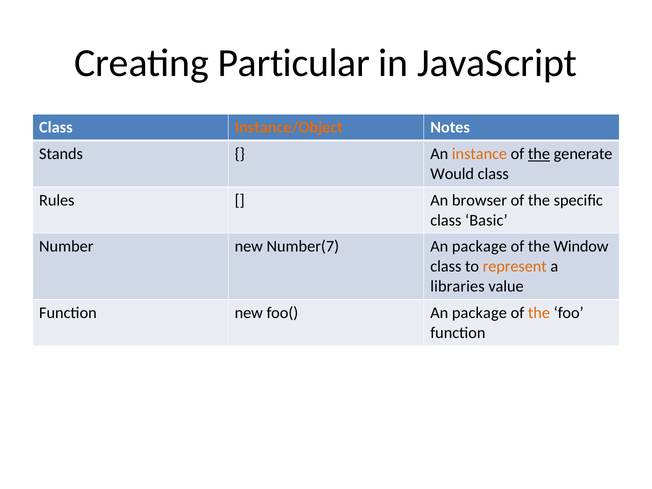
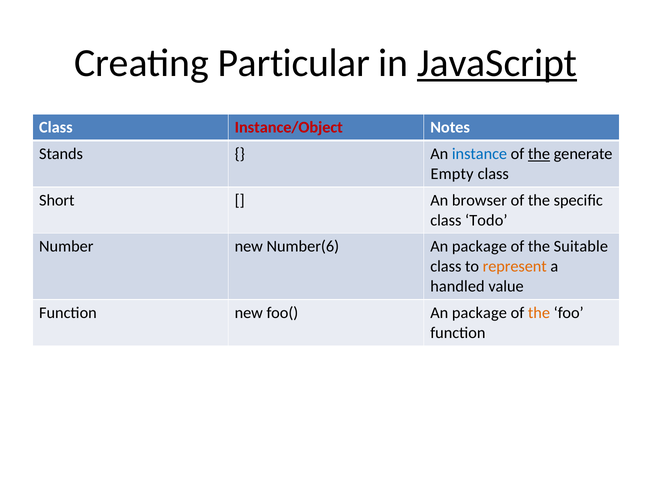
JavaScript underline: none -> present
Instance/Object colour: orange -> red
instance colour: orange -> blue
Would: Would -> Empty
Rules: Rules -> Short
Basic: Basic -> Todo
Number(7: Number(7 -> Number(6
Window: Window -> Suitable
libraries: libraries -> handled
